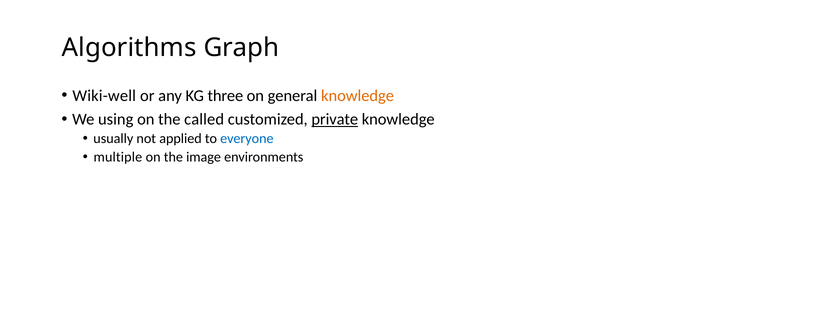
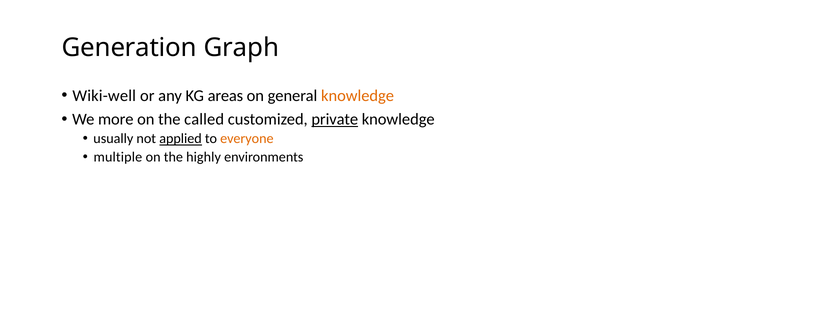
Algorithms: Algorithms -> Generation
three: three -> areas
using: using -> more
applied underline: none -> present
everyone colour: blue -> orange
image: image -> highly
